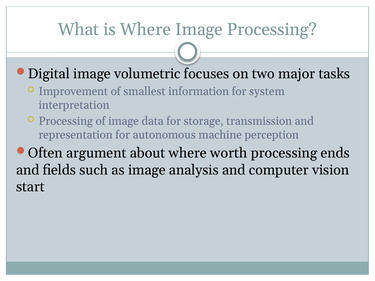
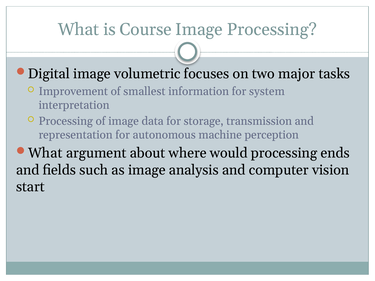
is Where: Where -> Course
Often at (45, 153): Often -> What
worth: worth -> would
